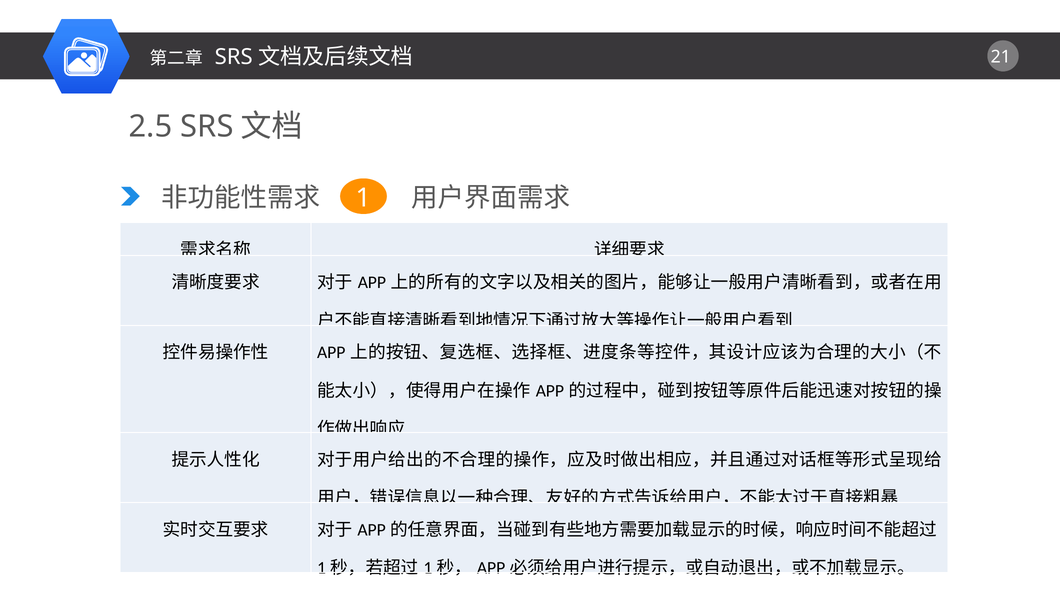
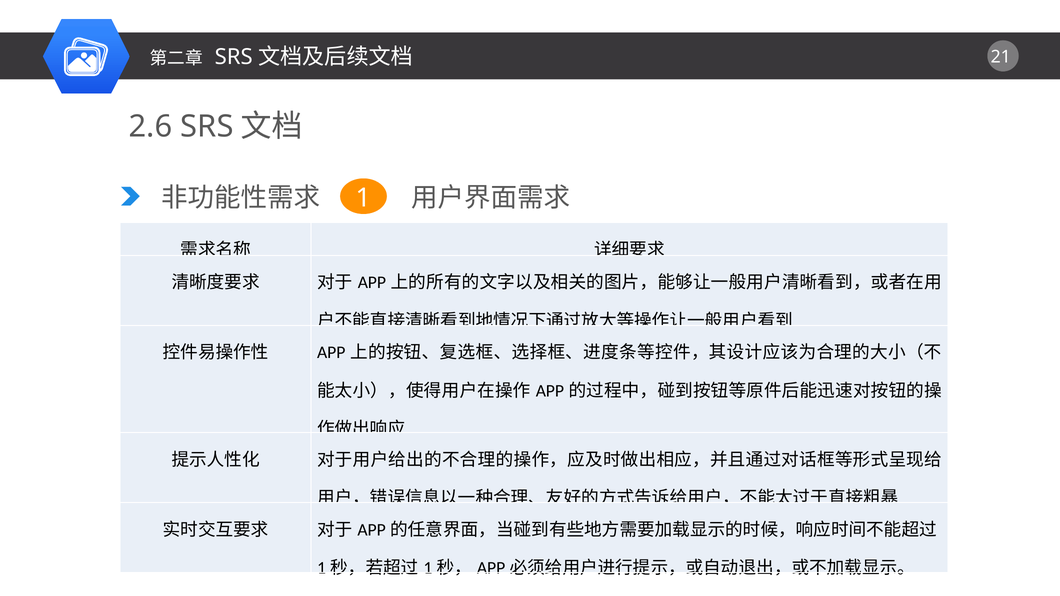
2.5: 2.5 -> 2.6
